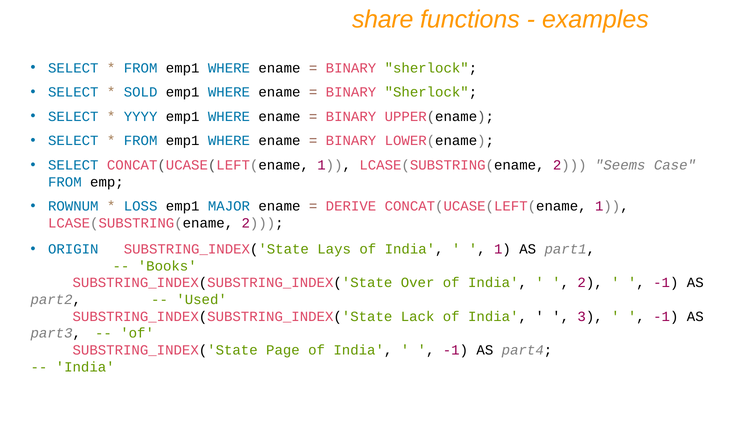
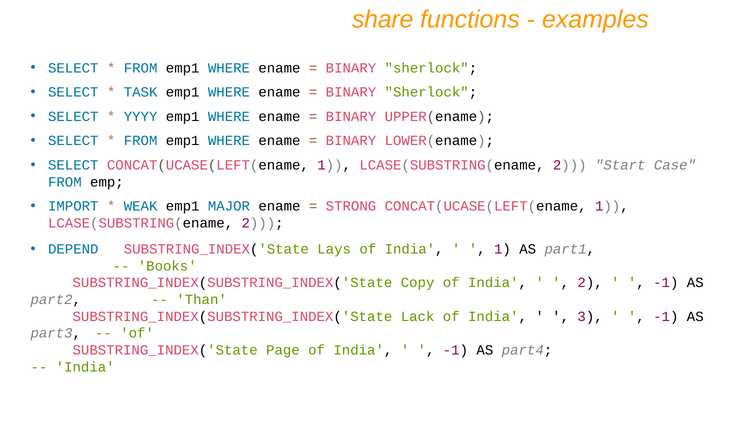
SOLD: SOLD -> TASK
Seems: Seems -> Start
ROWNUM: ROWNUM -> IMPORT
LOSS: LOSS -> WEAK
DERIVE: DERIVE -> STRONG
ORIGIN: ORIGIN -> DEPEND
Over: Over -> Copy
Used: Used -> Than
